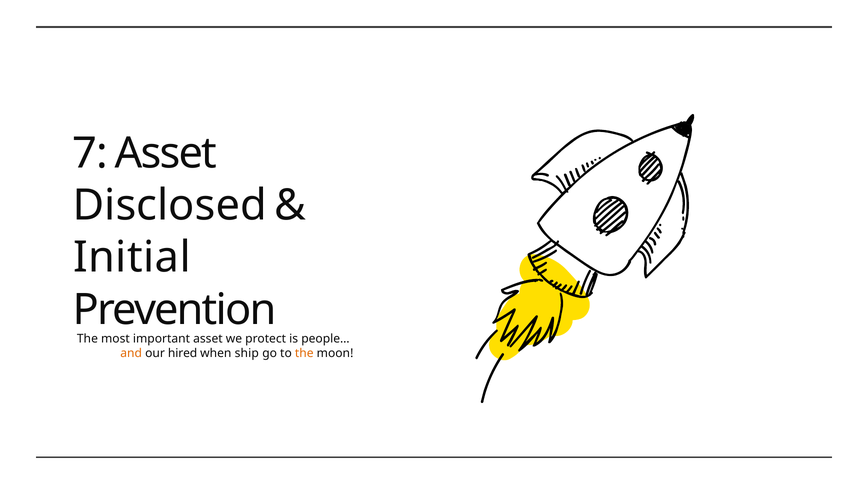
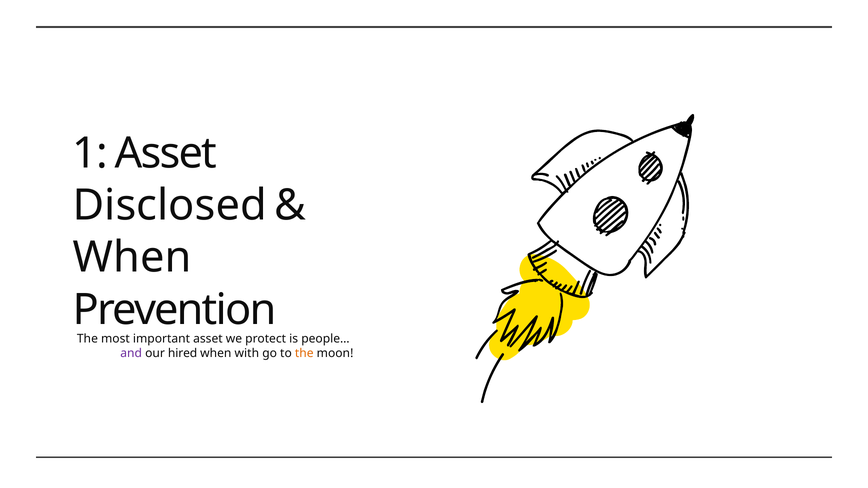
7: 7 -> 1
Initial at (132, 258): Initial -> When
and colour: orange -> purple
ship: ship -> with
